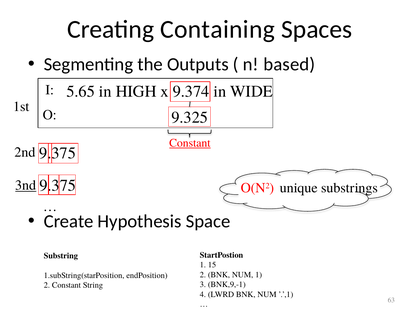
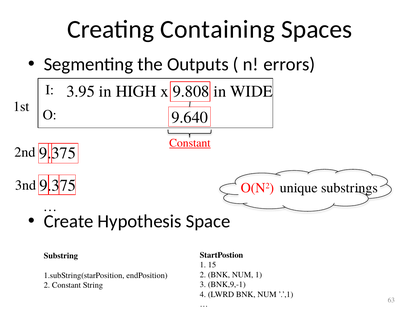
based: based -> errors
5.65: 5.65 -> 3.95
9.374: 9.374 -> 9.808
9.325: 9.325 -> 9.640
3nd underline: present -> none
